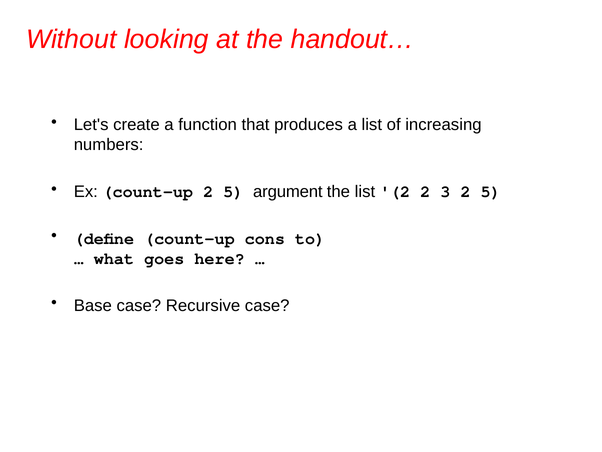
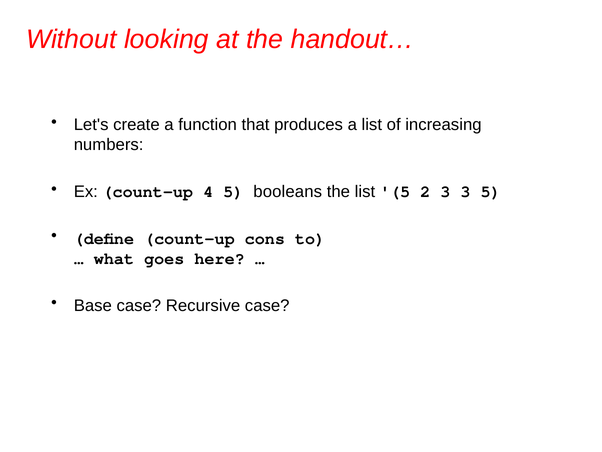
count-up 2: 2 -> 4
argument: argument -> booleans
list 2: 2 -> 5
3 2: 2 -> 3
